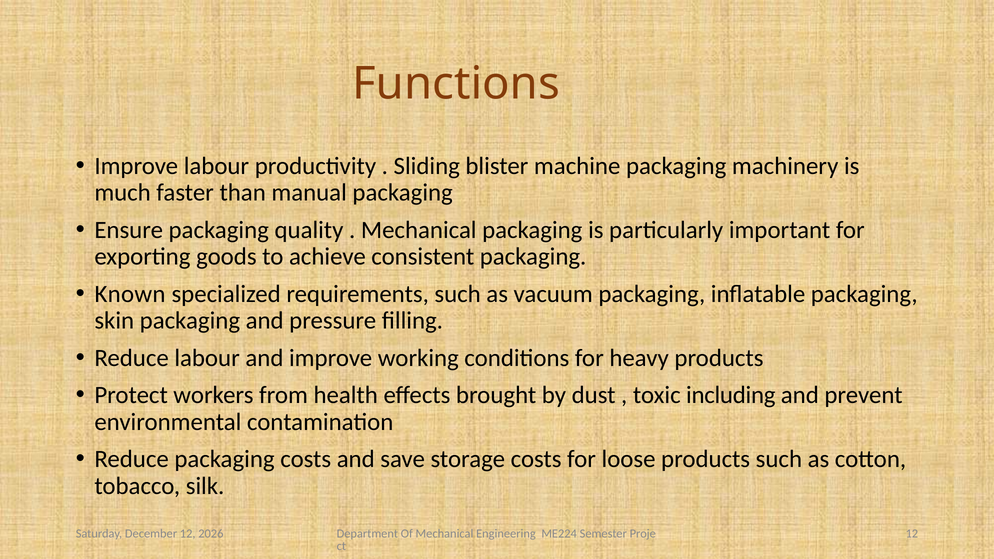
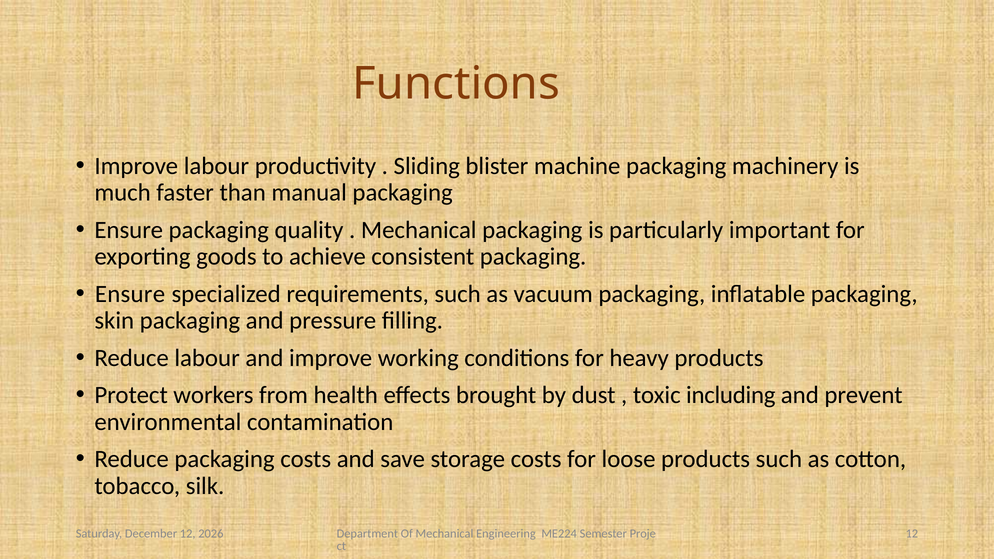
Known at (130, 294): Known -> Ensure
